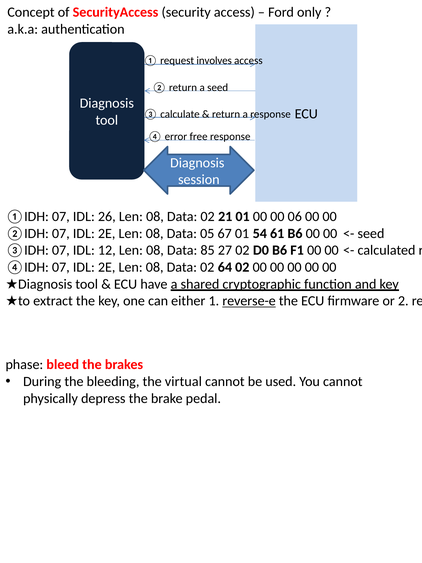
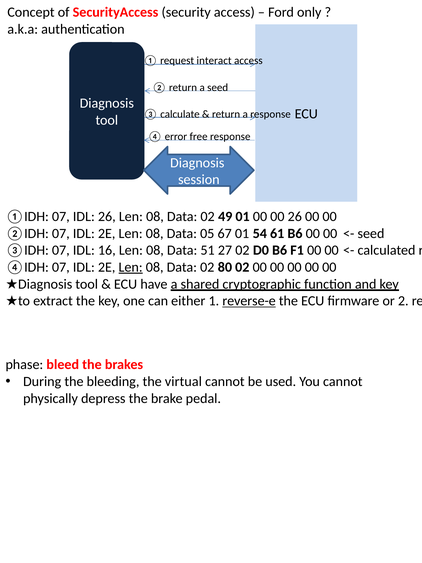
involves: involves -> interact
21: 21 -> 49
00 06: 06 -> 26
12: 12 -> 16
85: 85 -> 51
Len at (131, 267) underline: none -> present
64: 64 -> 80
